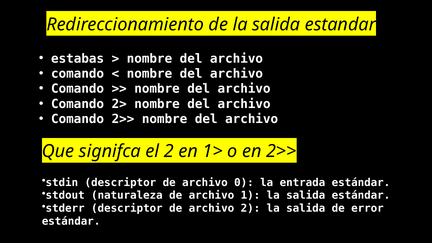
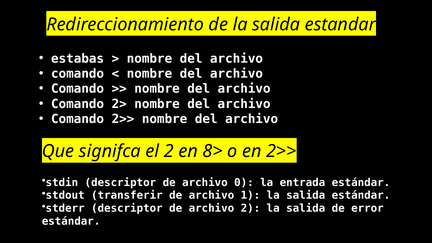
1>: 1> -> 8>
naturaleza: naturaleza -> transferir
